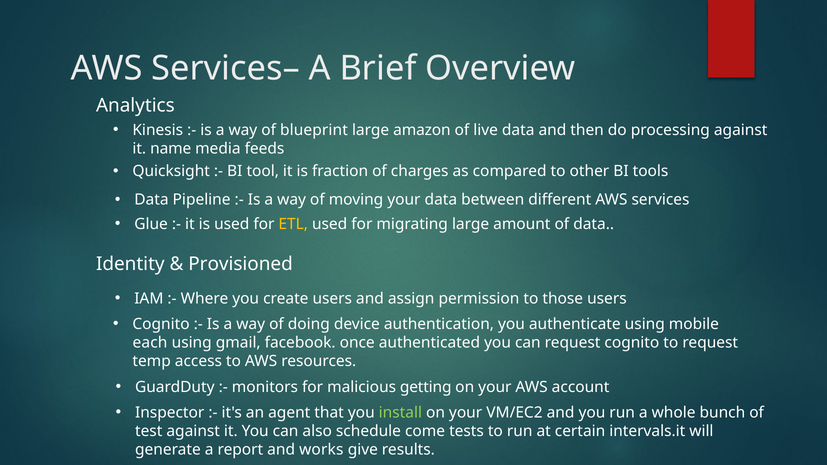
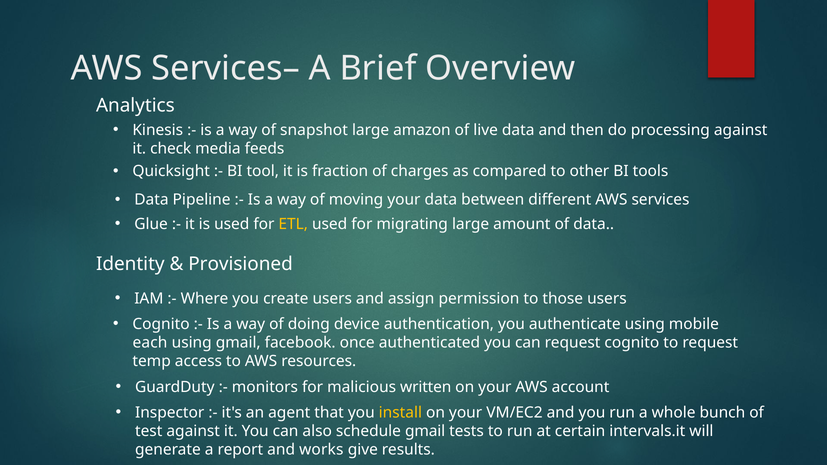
blueprint: blueprint -> snapshot
name: name -> check
getting: getting -> written
install colour: light green -> yellow
schedule come: come -> gmail
